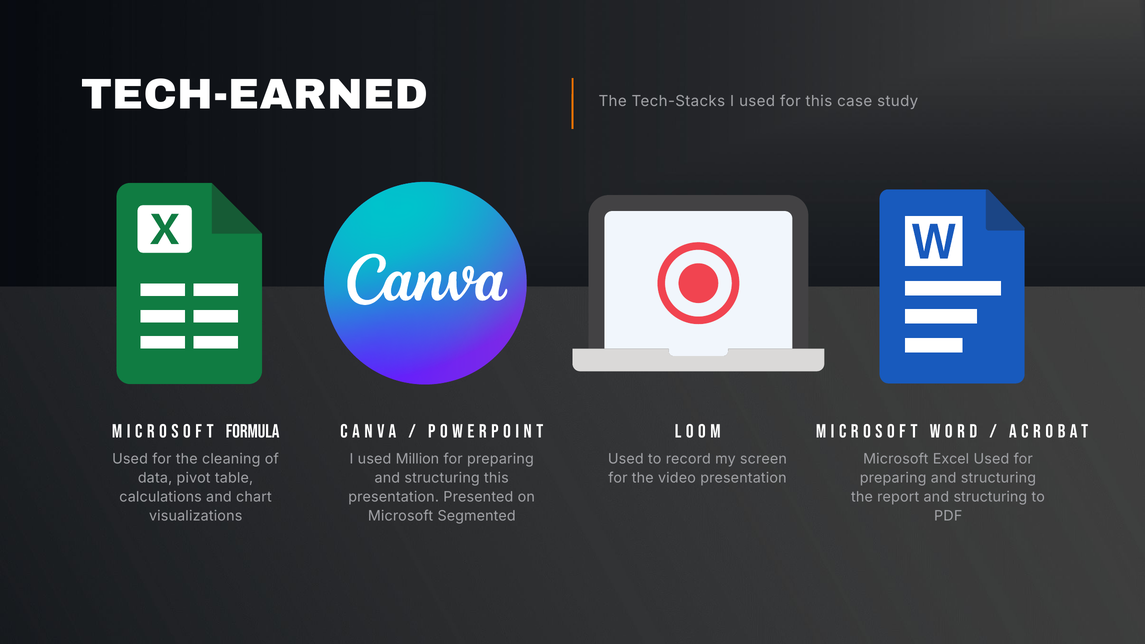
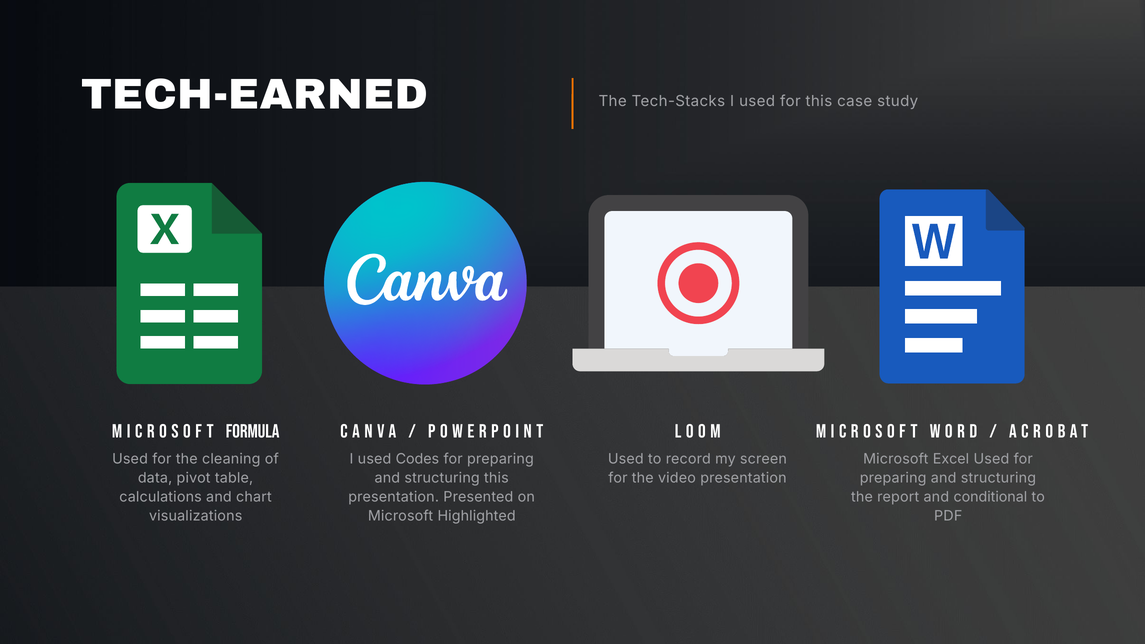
Million: Million -> Codes
report and structuring: structuring -> conditional
Segmented: Segmented -> Highlighted
